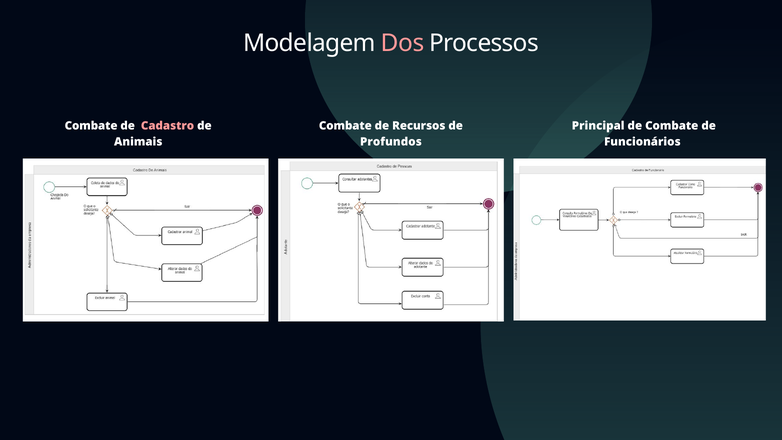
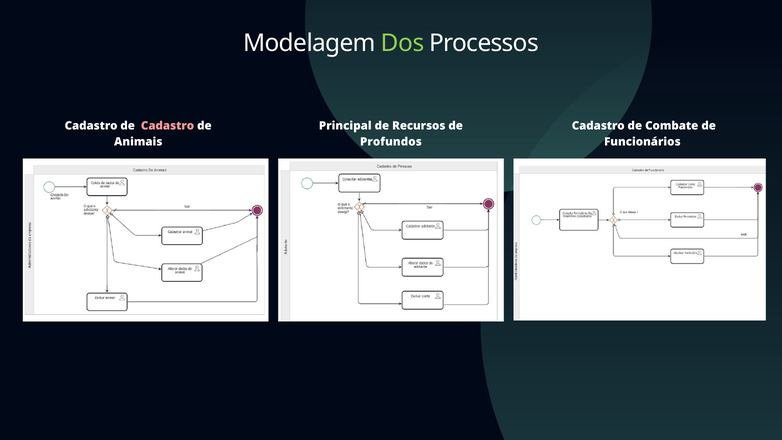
Dos colour: pink -> light green
Combate at (91, 126): Combate -> Cadastro
Combate at (345, 126): Combate -> Principal
Principal at (598, 126): Principal -> Cadastro
